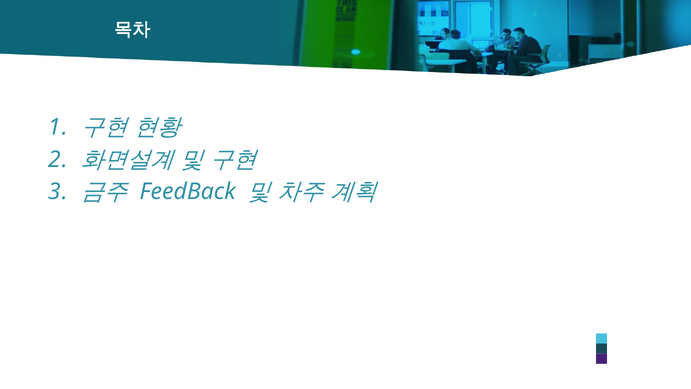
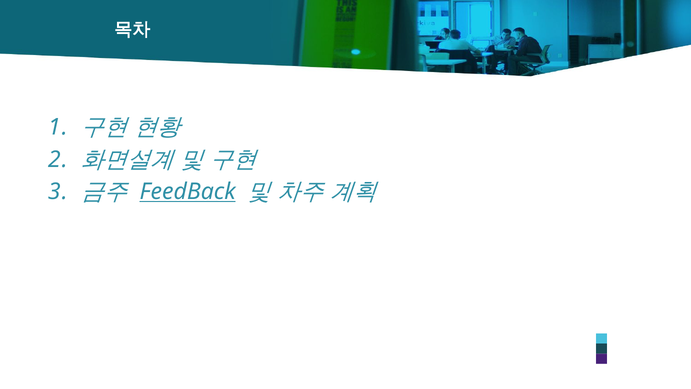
FeedBack underline: none -> present
